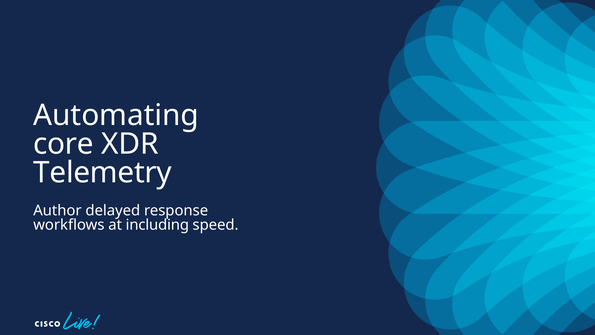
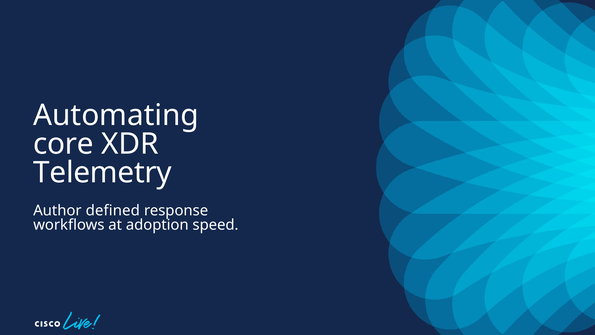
delayed: delayed -> defined
including: including -> adoption
